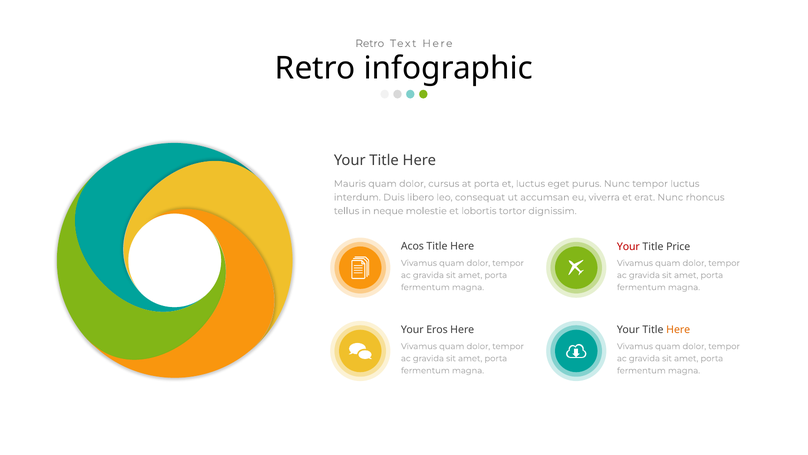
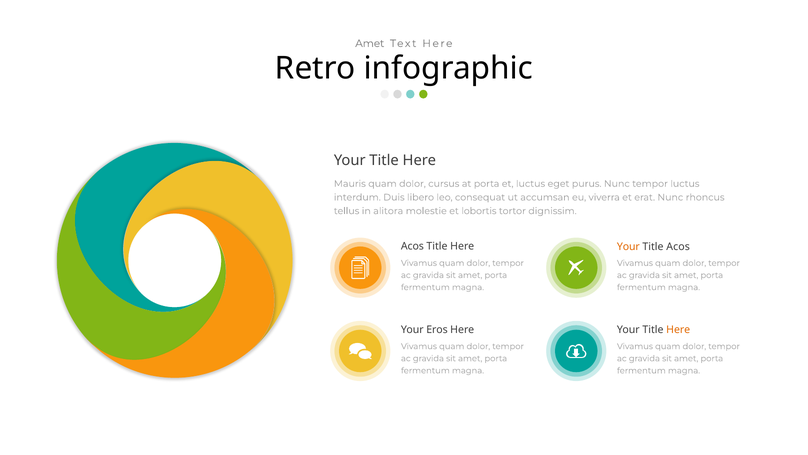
Retro at (370, 44): Retro -> Amet
neque: neque -> alitora
Your at (628, 247) colour: red -> orange
Title Price: Price -> Acos
